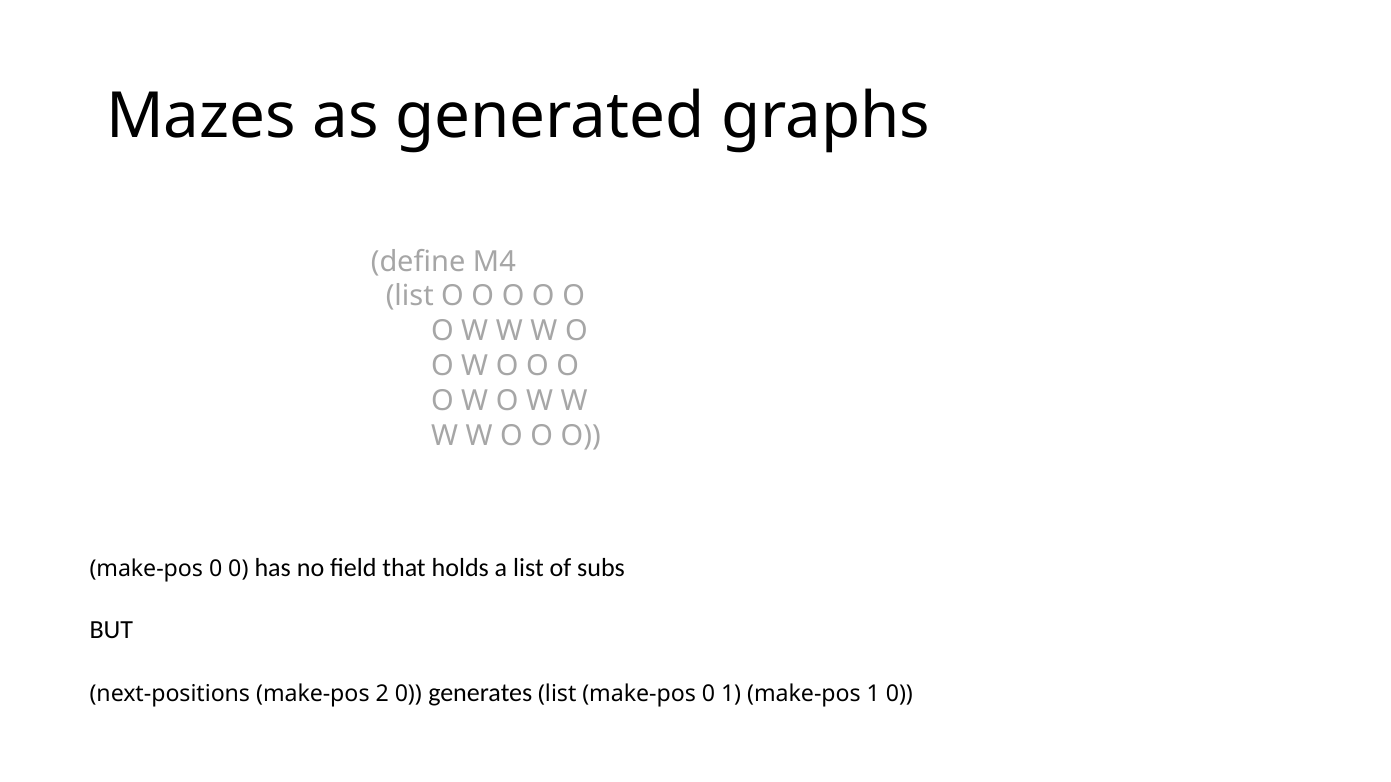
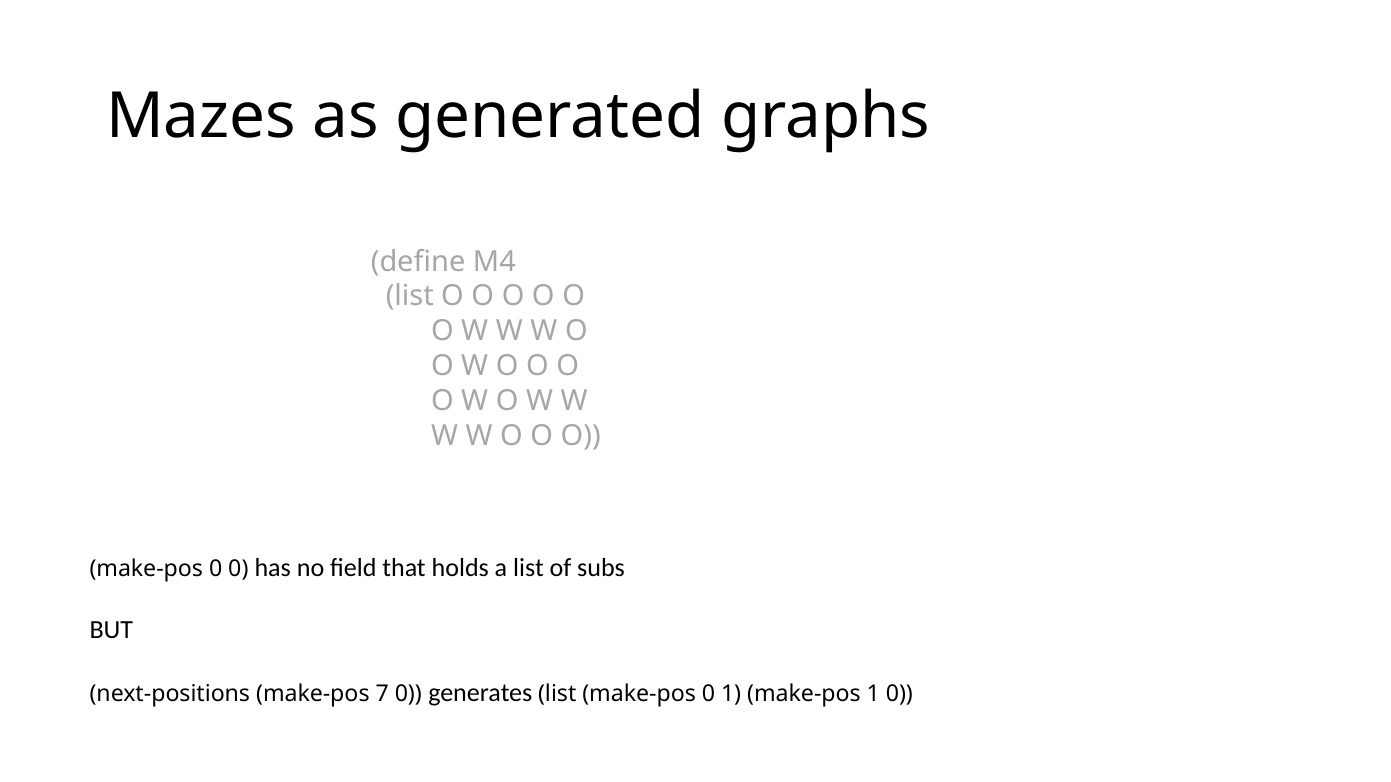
2: 2 -> 7
